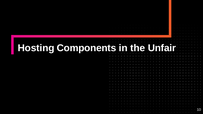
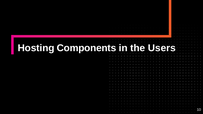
Unfair: Unfair -> Users
